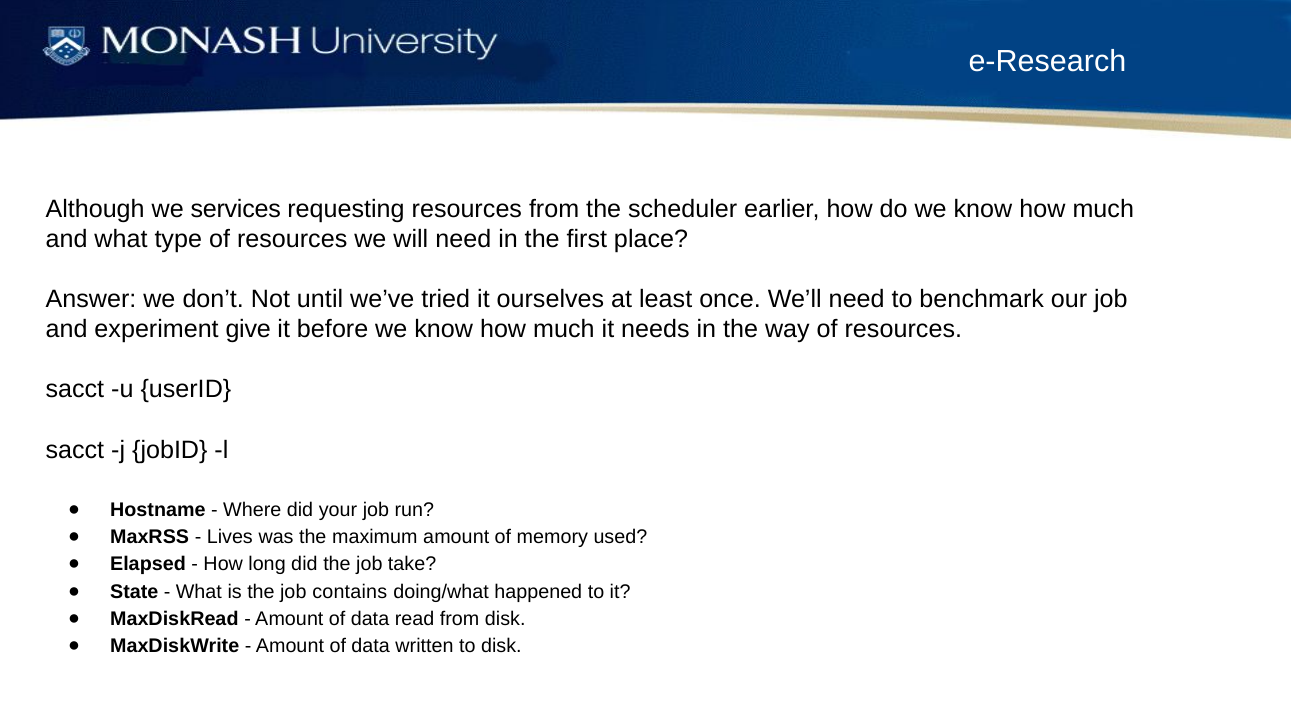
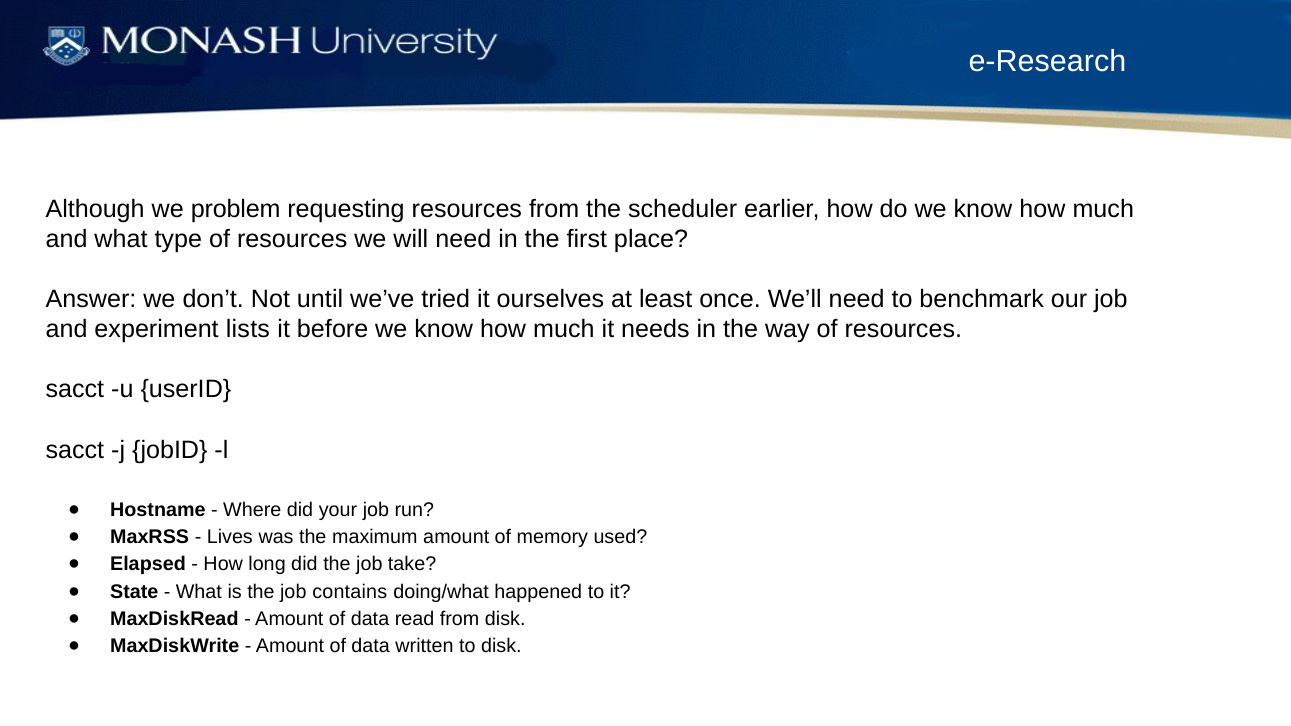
services: services -> problem
give: give -> lists
